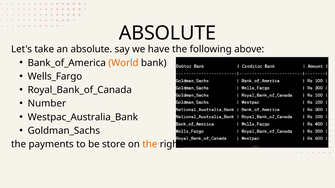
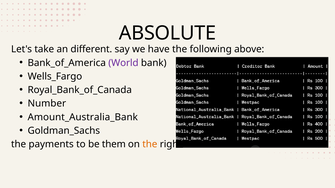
an absolute: absolute -> different
World colour: orange -> purple
Westpac_Australia_Bank: Westpac_Australia_Bank -> Amount_Australia_Bank
store: store -> them
